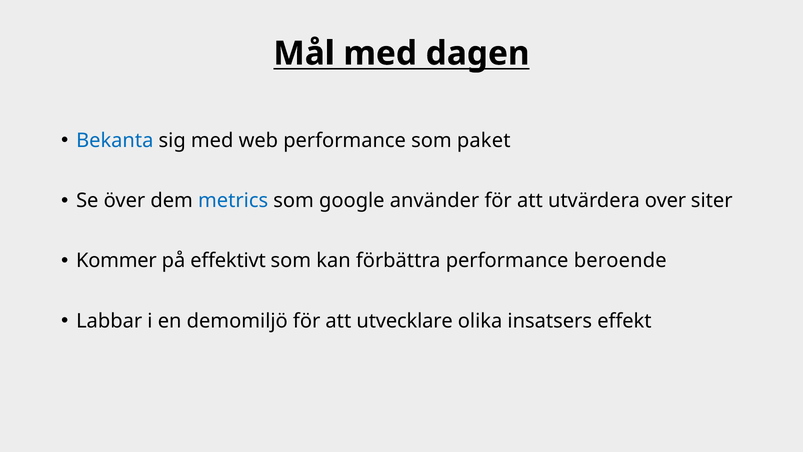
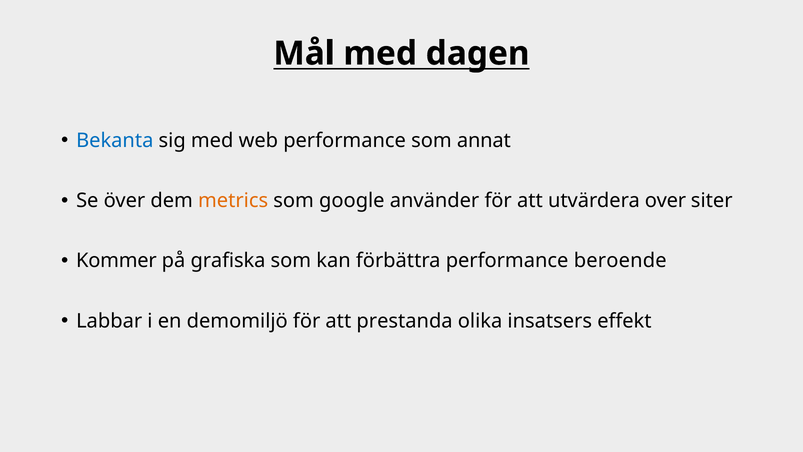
paket: paket -> annat
metrics colour: blue -> orange
effektivt: effektivt -> grafiska
utvecklare: utvecklare -> prestanda
